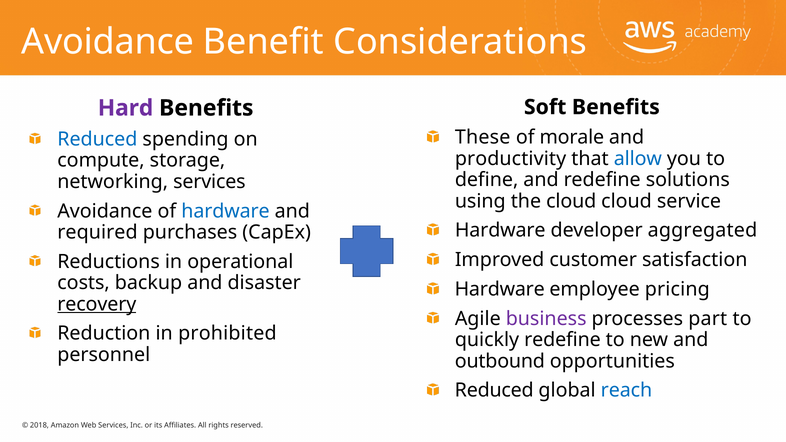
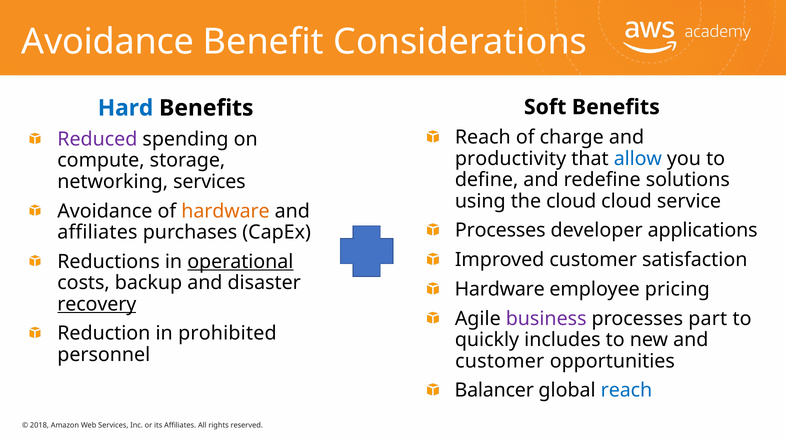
Hard colour: purple -> blue
These at (483, 137): These -> Reach
morale: morale -> charge
Reduced at (97, 139) colour: blue -> purple
hardware at (225, 211) colour: blue -> orange
Hardware at (500, 231): Hardware -> Processes
aggregated: aggregated -> applications
required at (97, 232): required -> affiliates
operational underline: none -> present
quickly redefine: redefine -> includes
outbound at (500, 361): outbound -> customer
Reduced at (494, 391): Reduced -> Balancer
